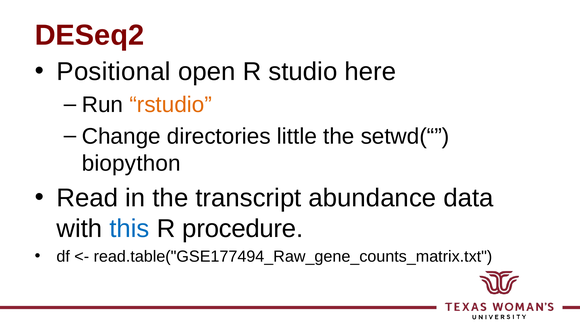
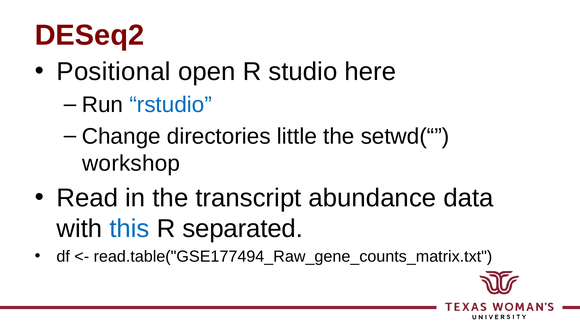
rstudio colour: orange -> blue
biopython: biopython -> workshop
procedure: procedure -> separated
